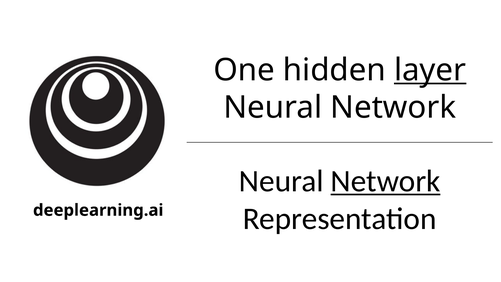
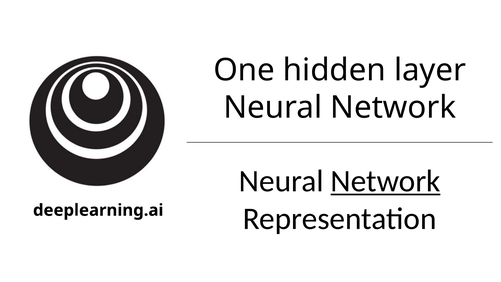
layer underline: present -> none
